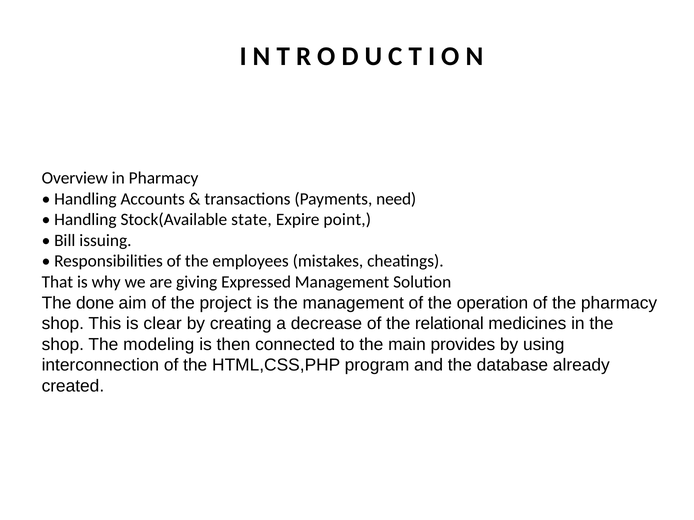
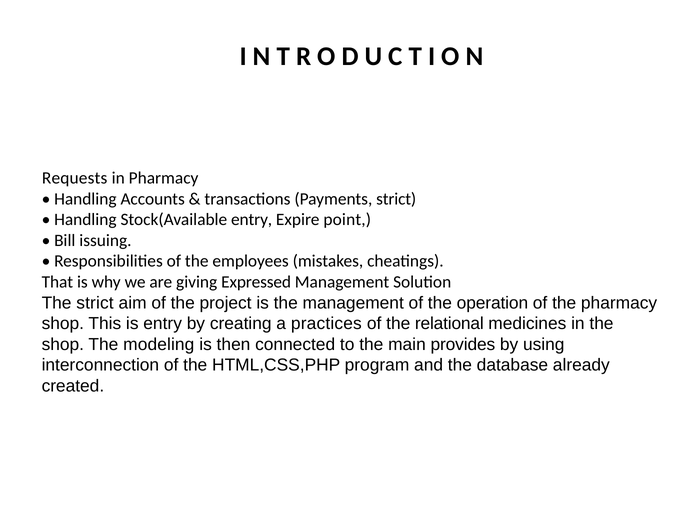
Overview: Overview -> Requests
Payments need: need -> strict
Stock(Available state: state -> entry
The done: done -> strict
is clear: clear -> entry
decrease: decrease -> practices
